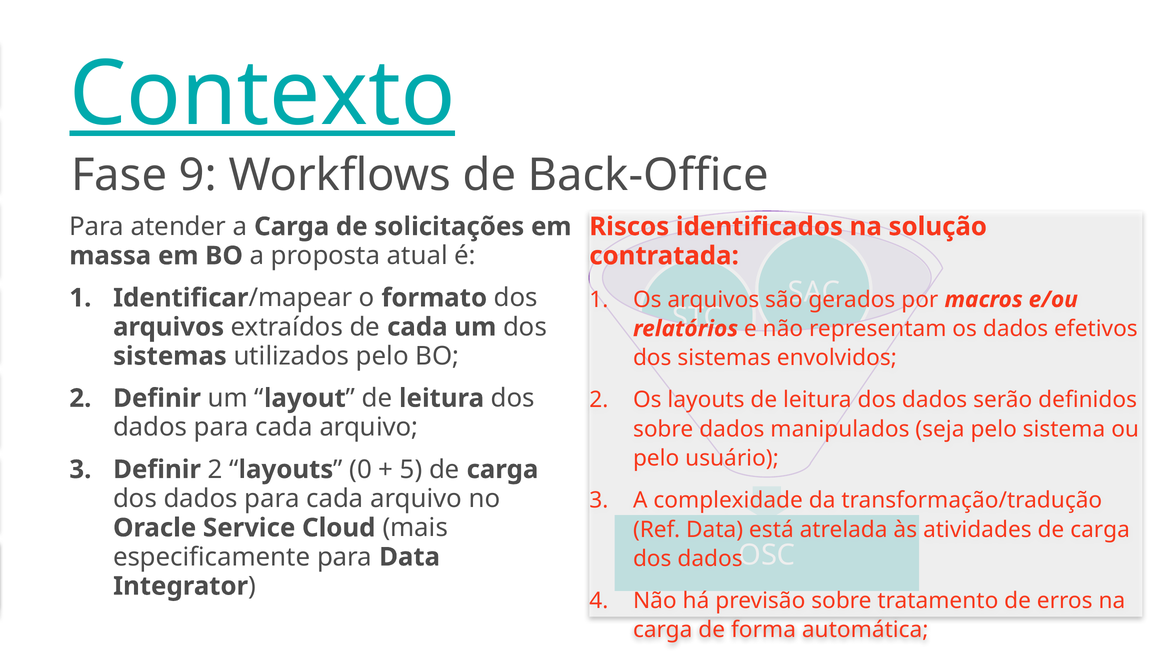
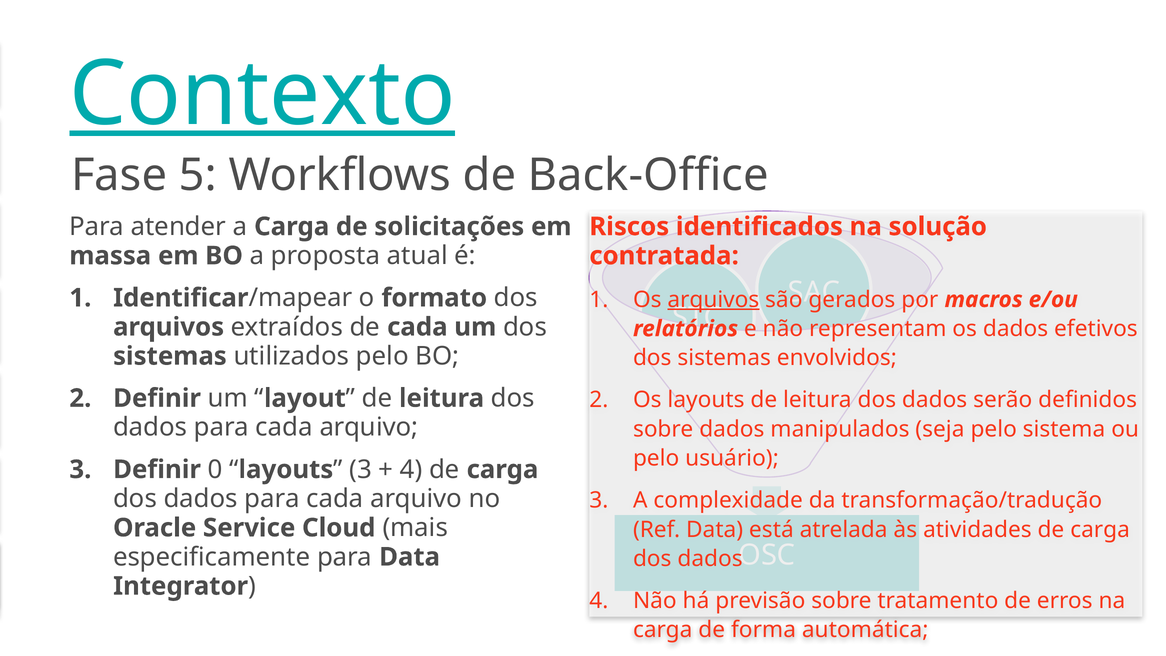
9: 9 -> 5
arquivos at (713, 300) underline: none -> present
Definir 2: 2 -> 0
layouts 0: 0 -> 3
5 at (411, 469): 5 -> 4
